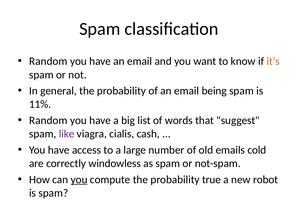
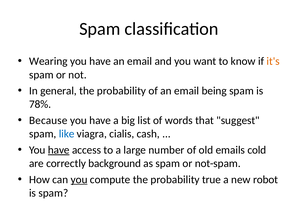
Random at (48, 61): Random -> Wearing
11%: 11% -> 78%
Random at (48, 120): Random -> Because
like colour: purple -> blue
have at (59, 150) underline: none -> present
windowless: windowless -> background
